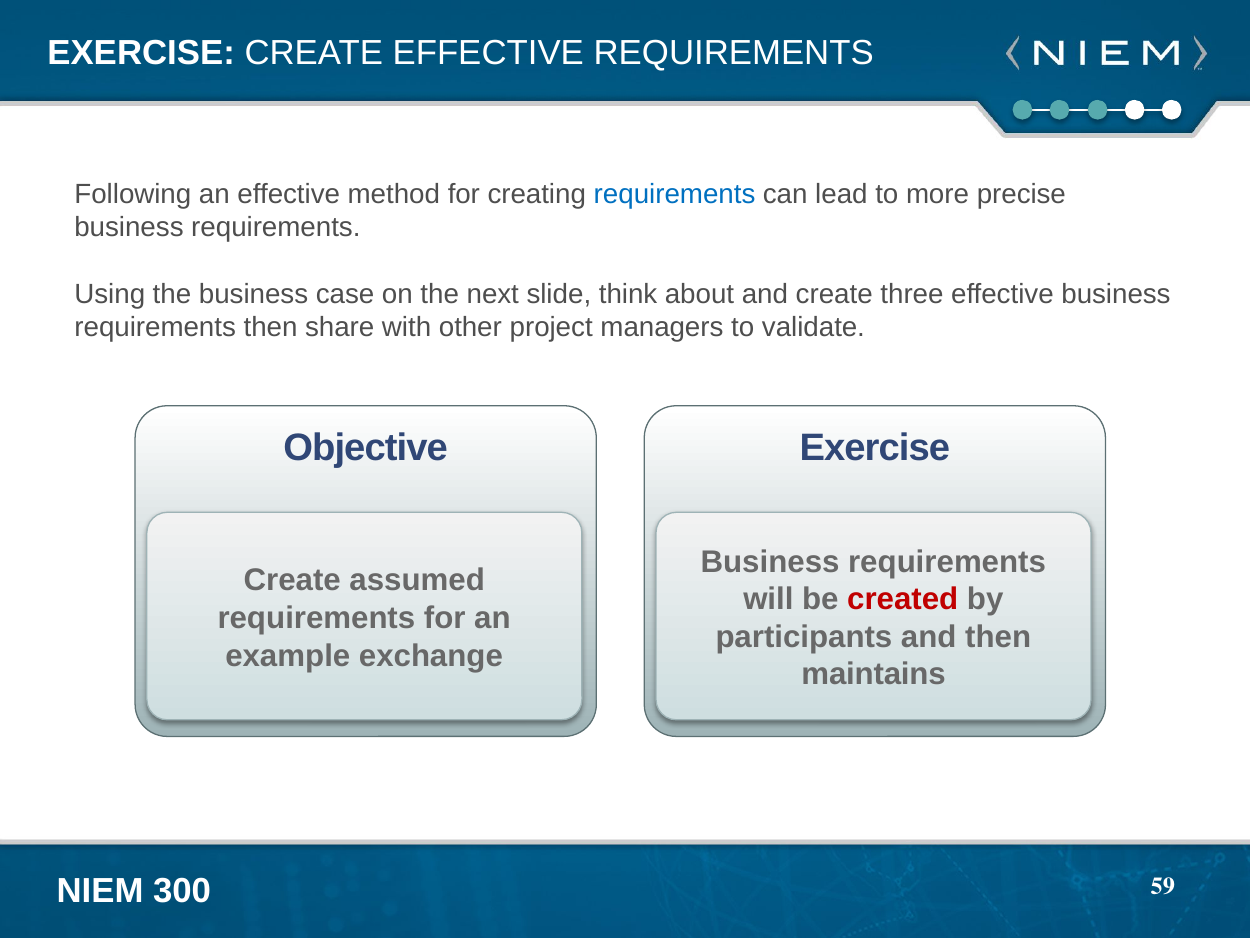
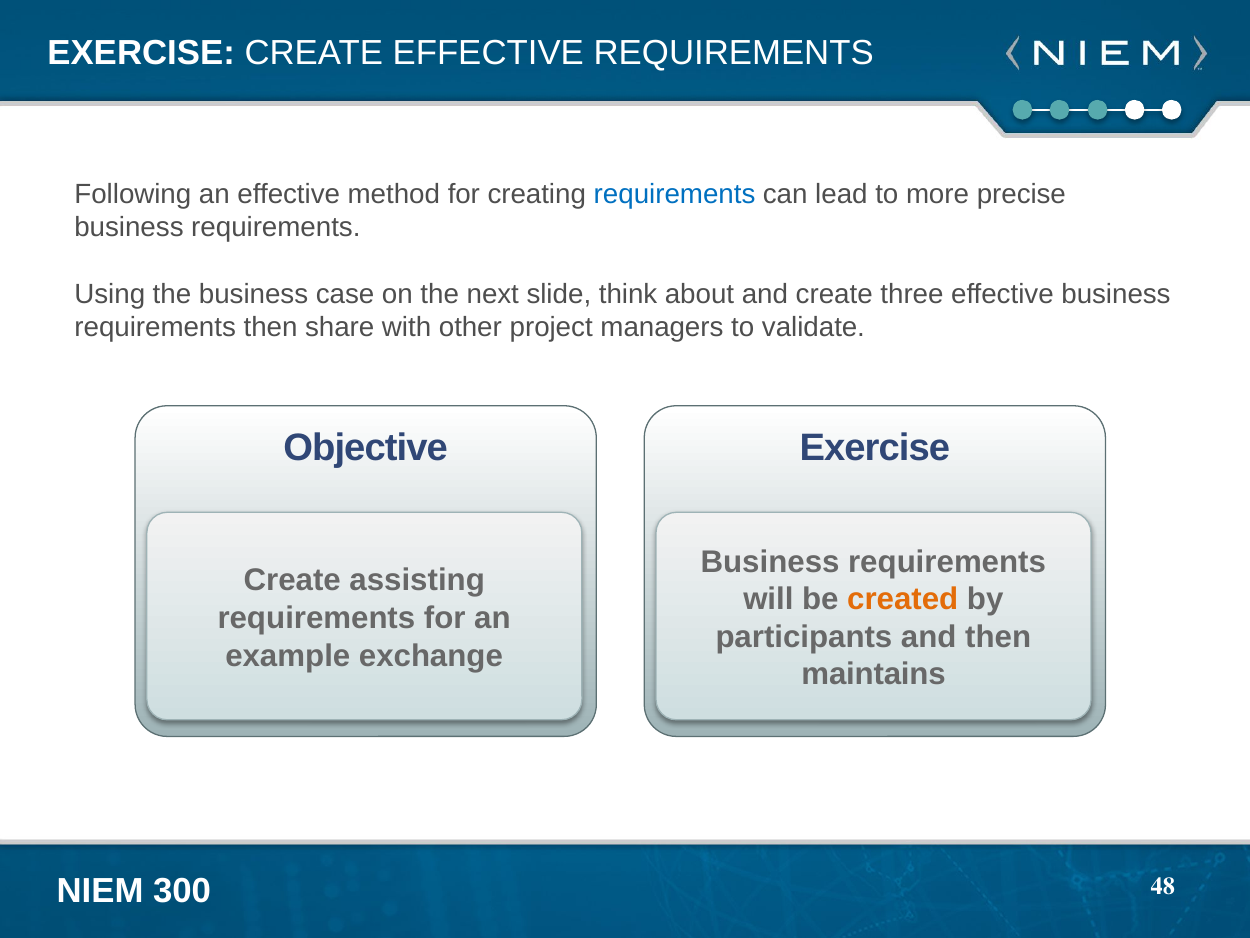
assumed: assumed -> assisting
created colour: red -> orange
59: 59 -> 48
